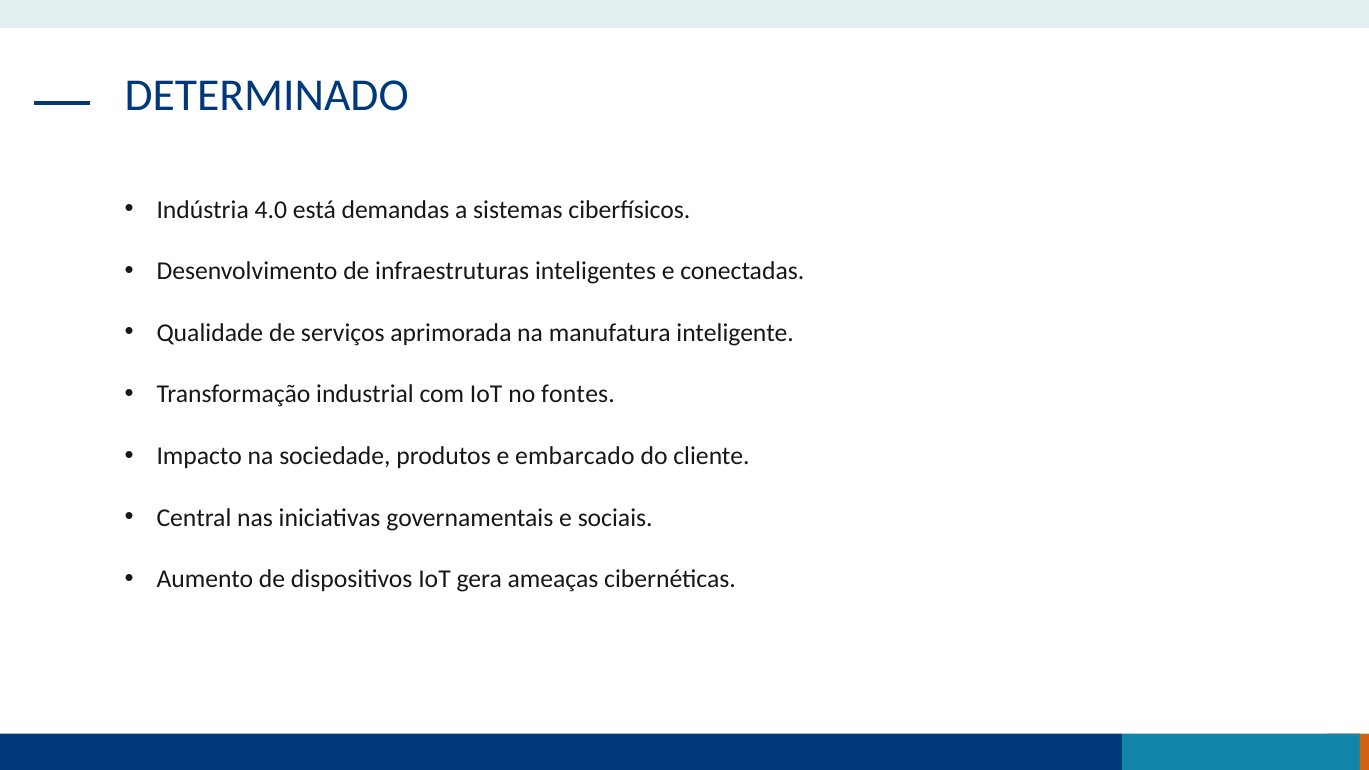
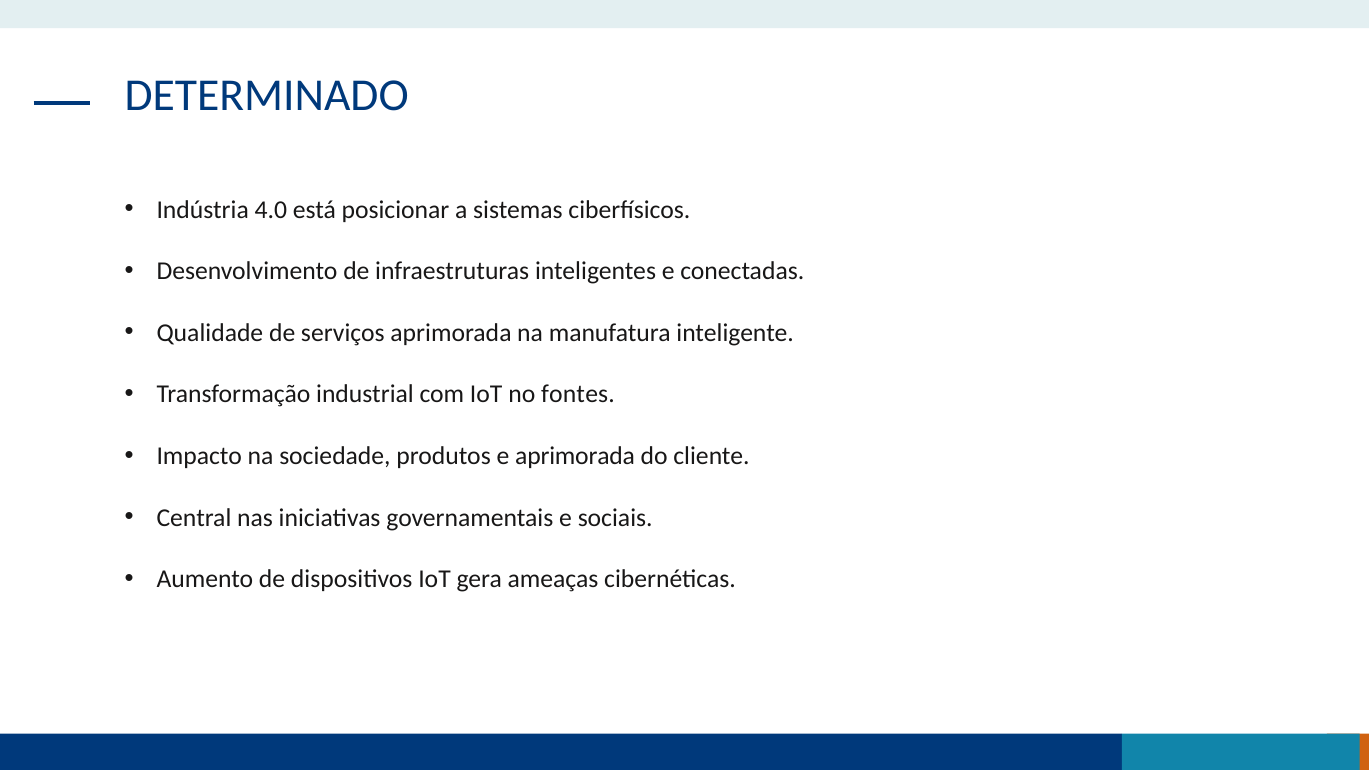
demandas: demandas -> posicionar
e embarcado: embarcado -> aprimorada
